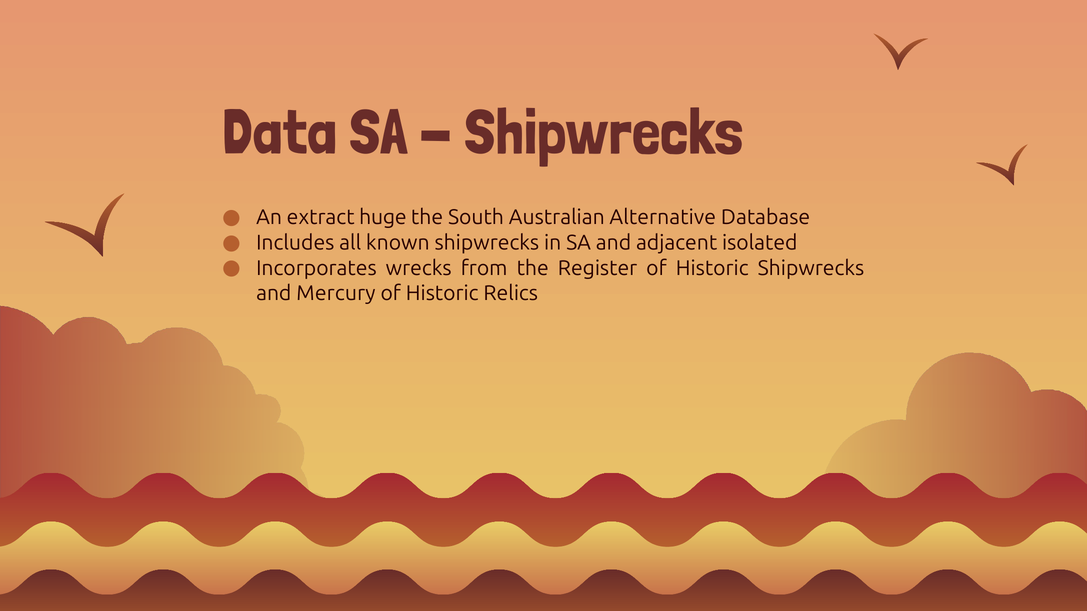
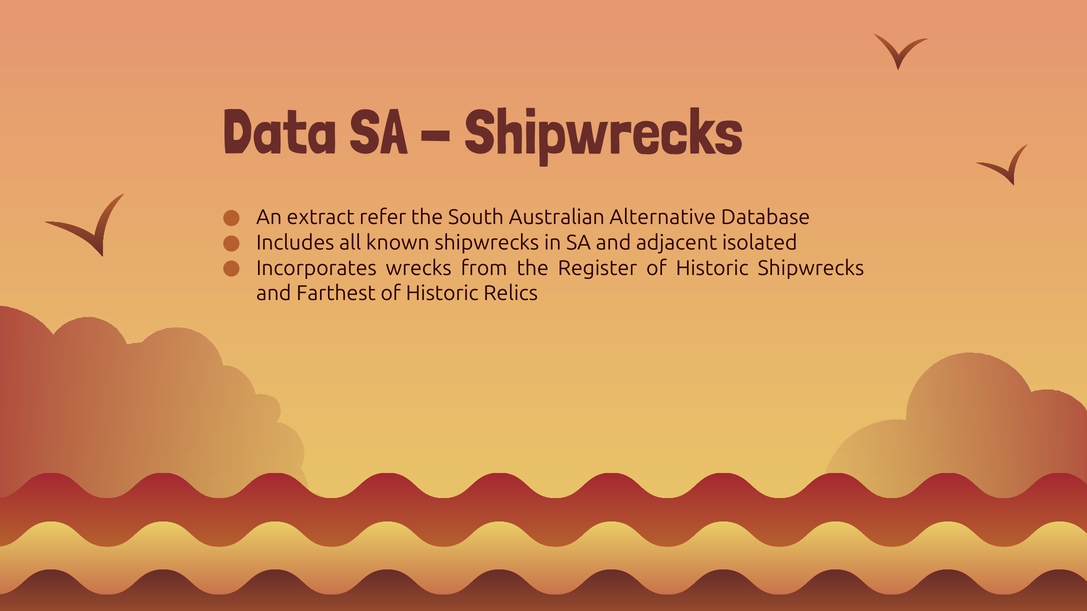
huge: huge -> refer
Mercury: Mercury -> Farthest
